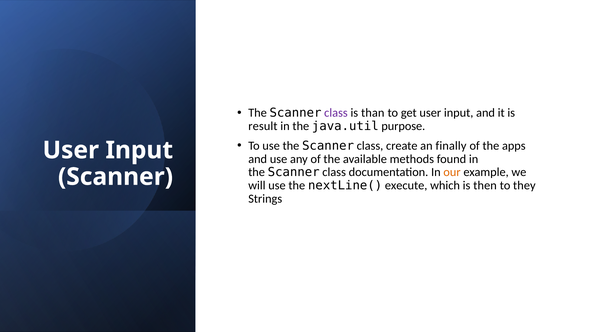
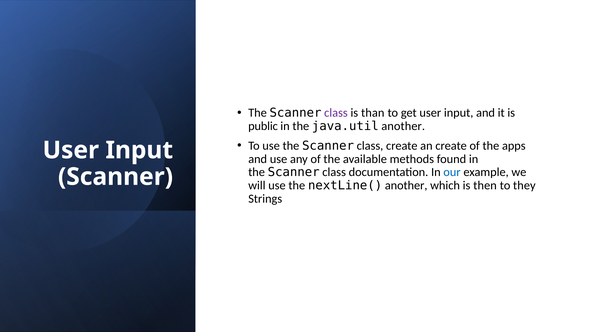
result: result -> public
java.util purpose: purpose -> another
an finally: finally -> create
our colour: orange -> blue
nextLine( execute: execute -> another
